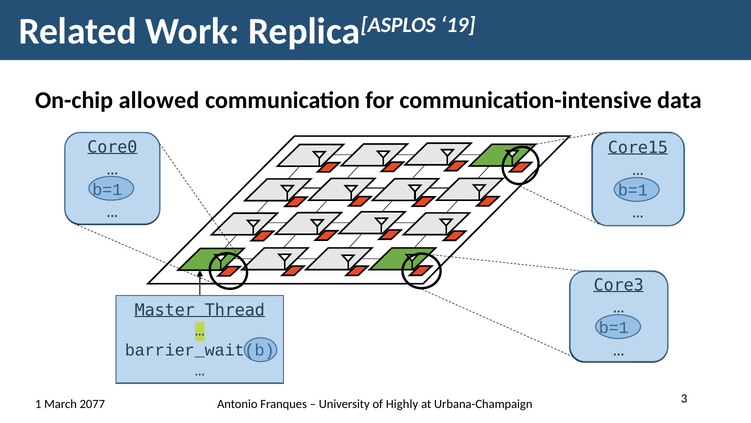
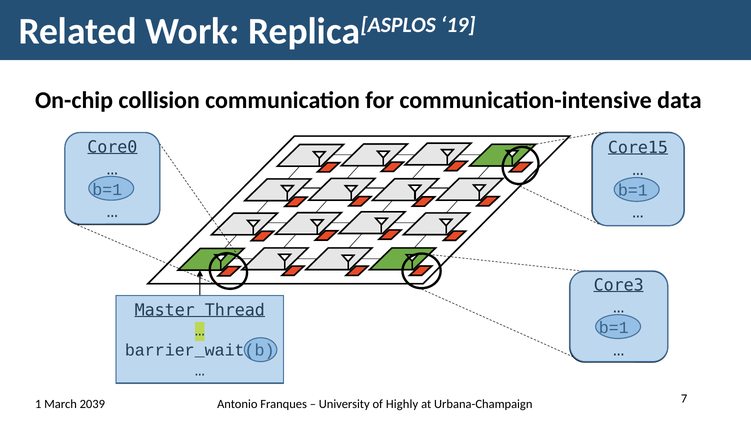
allowed: allowed -> collision
2077: 2077 -> 2039
3: 3 -> 7
